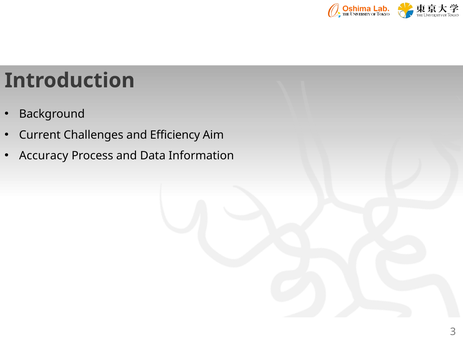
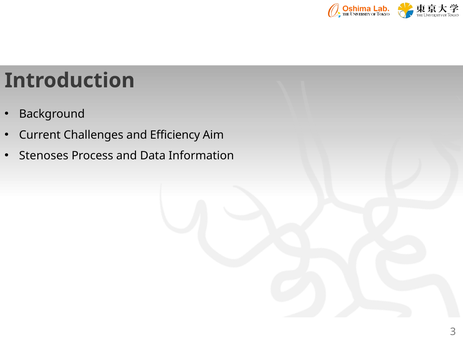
Accuracy: Accuracy -> Stenoses
